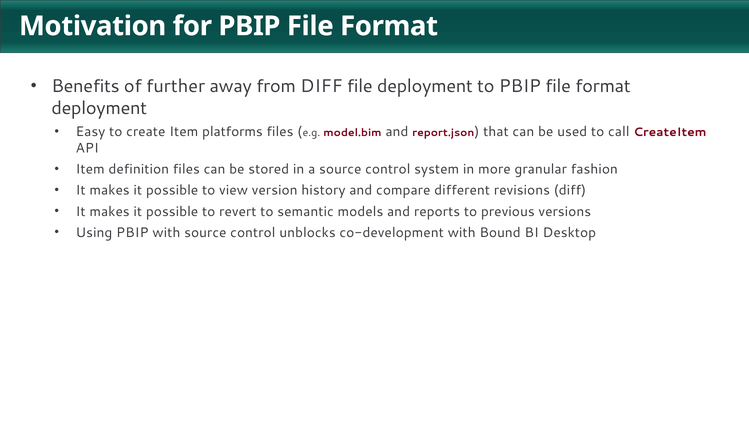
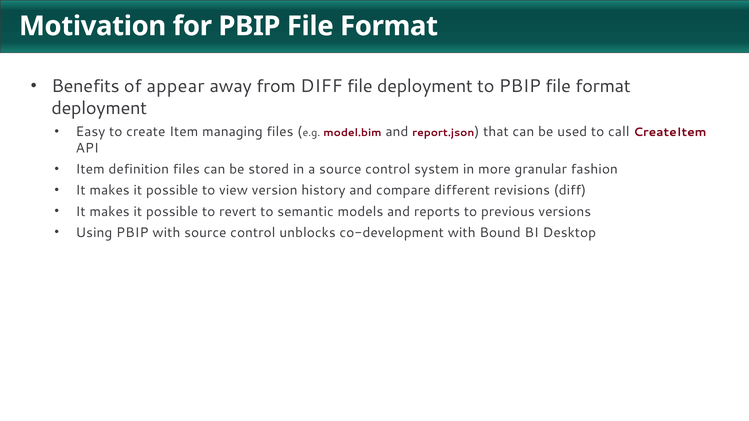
further: further -> appear
platforms: platforms -> managing
